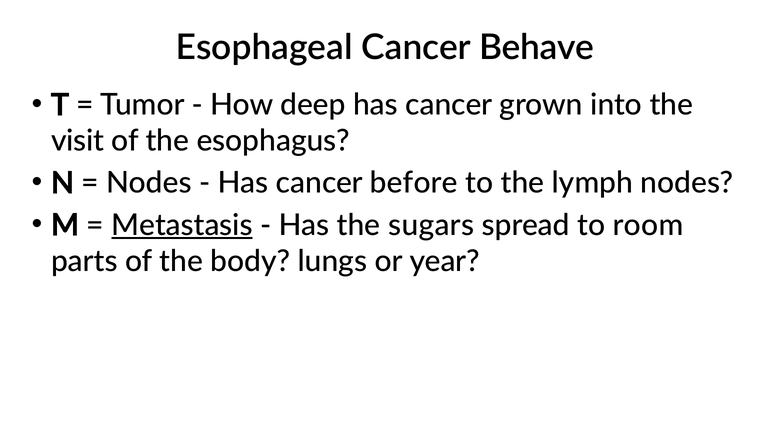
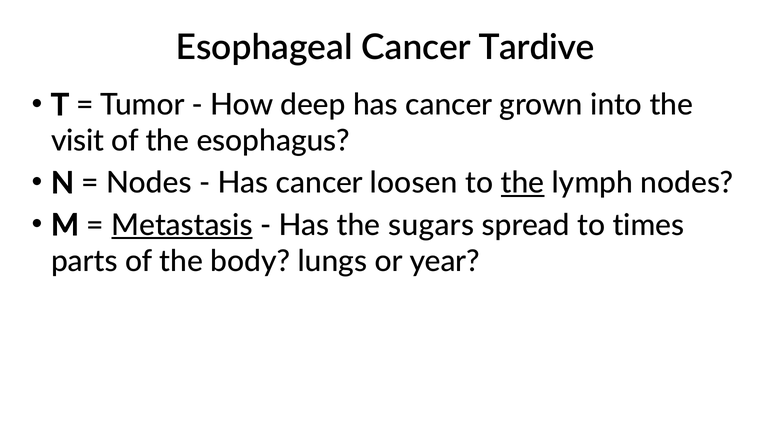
Behave: Behave -> Tardive
before: before -> loosen
the at (523, 183) underline: none -> present
room: room -> times
